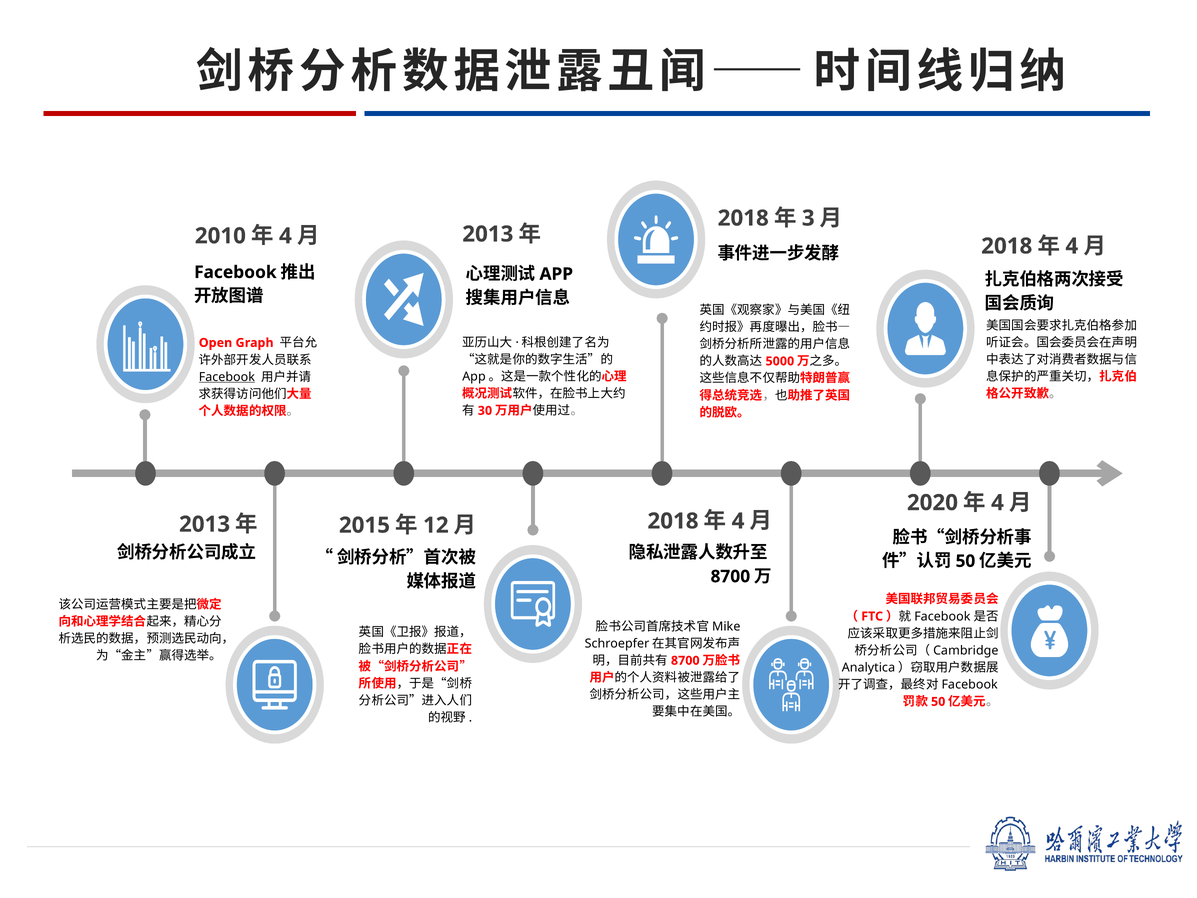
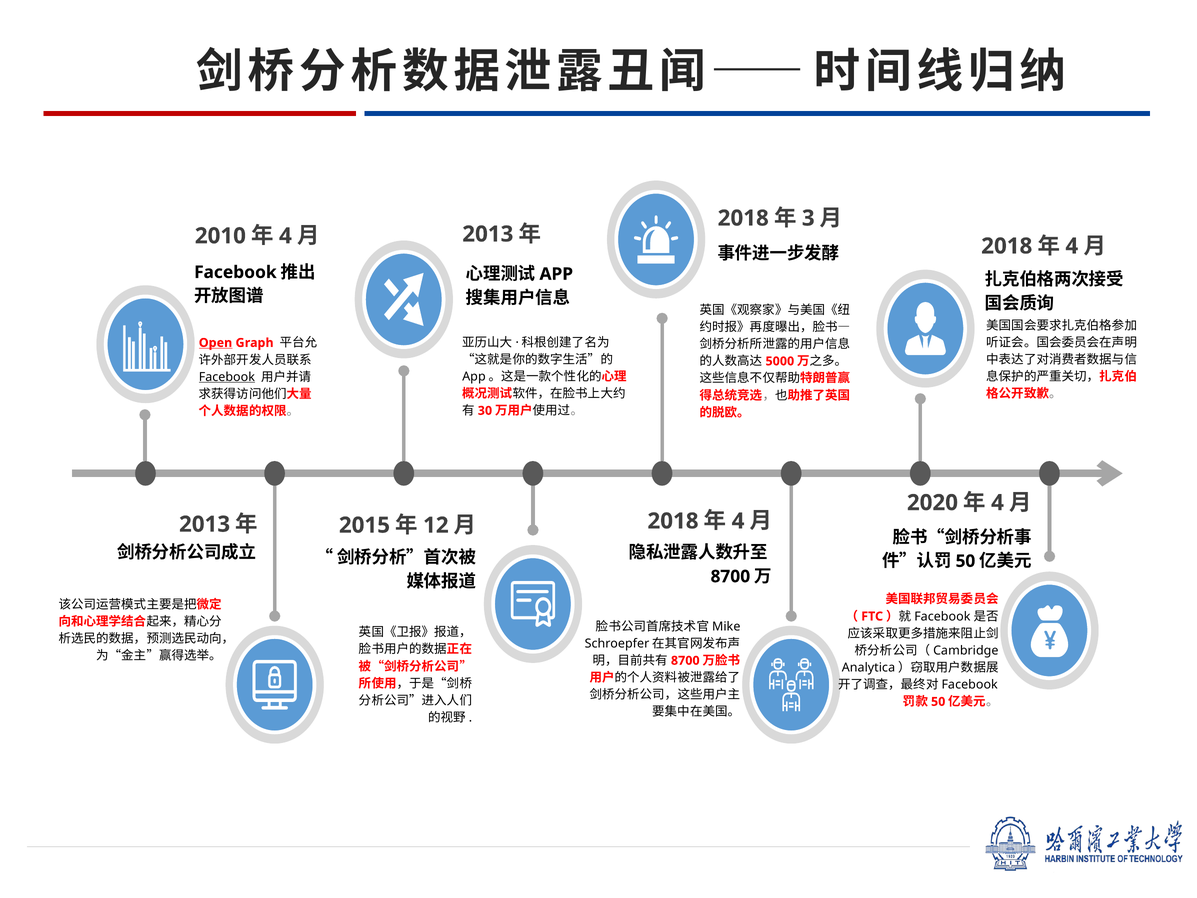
Open underline: none -> present
